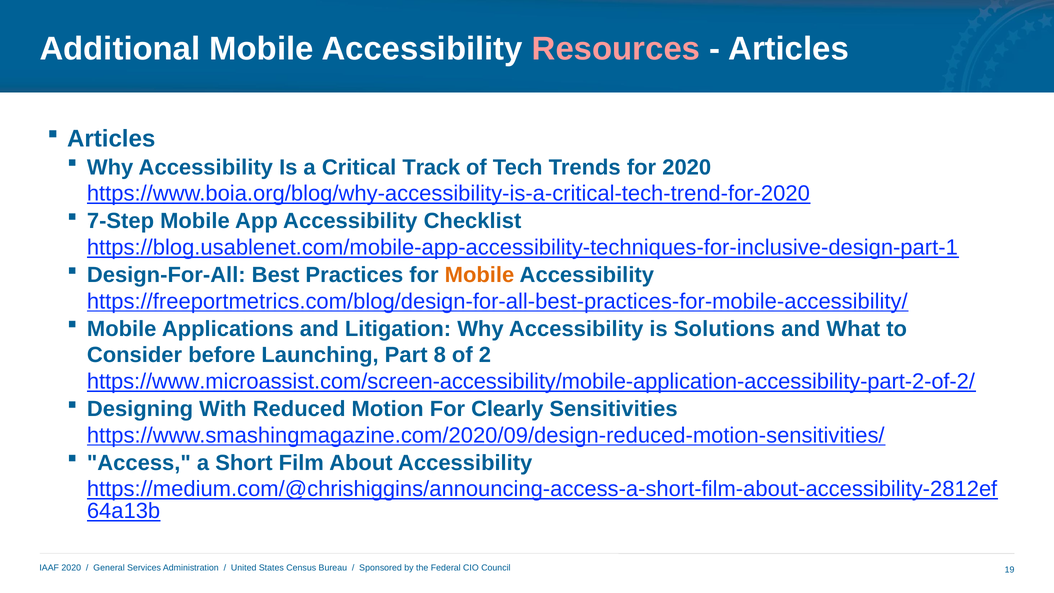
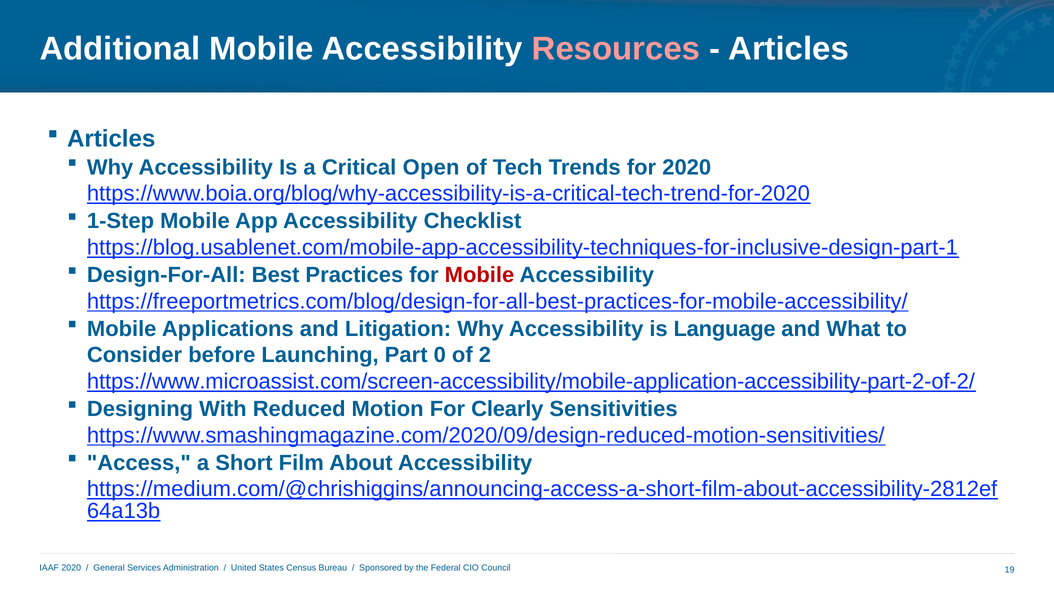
Track: Track -> Open
7-Step: 7-Step -> 1-Step
Mobile at (479, 275) colour: orange -> red
Solutions: Solutions -> Language
8: 8 -> 0
